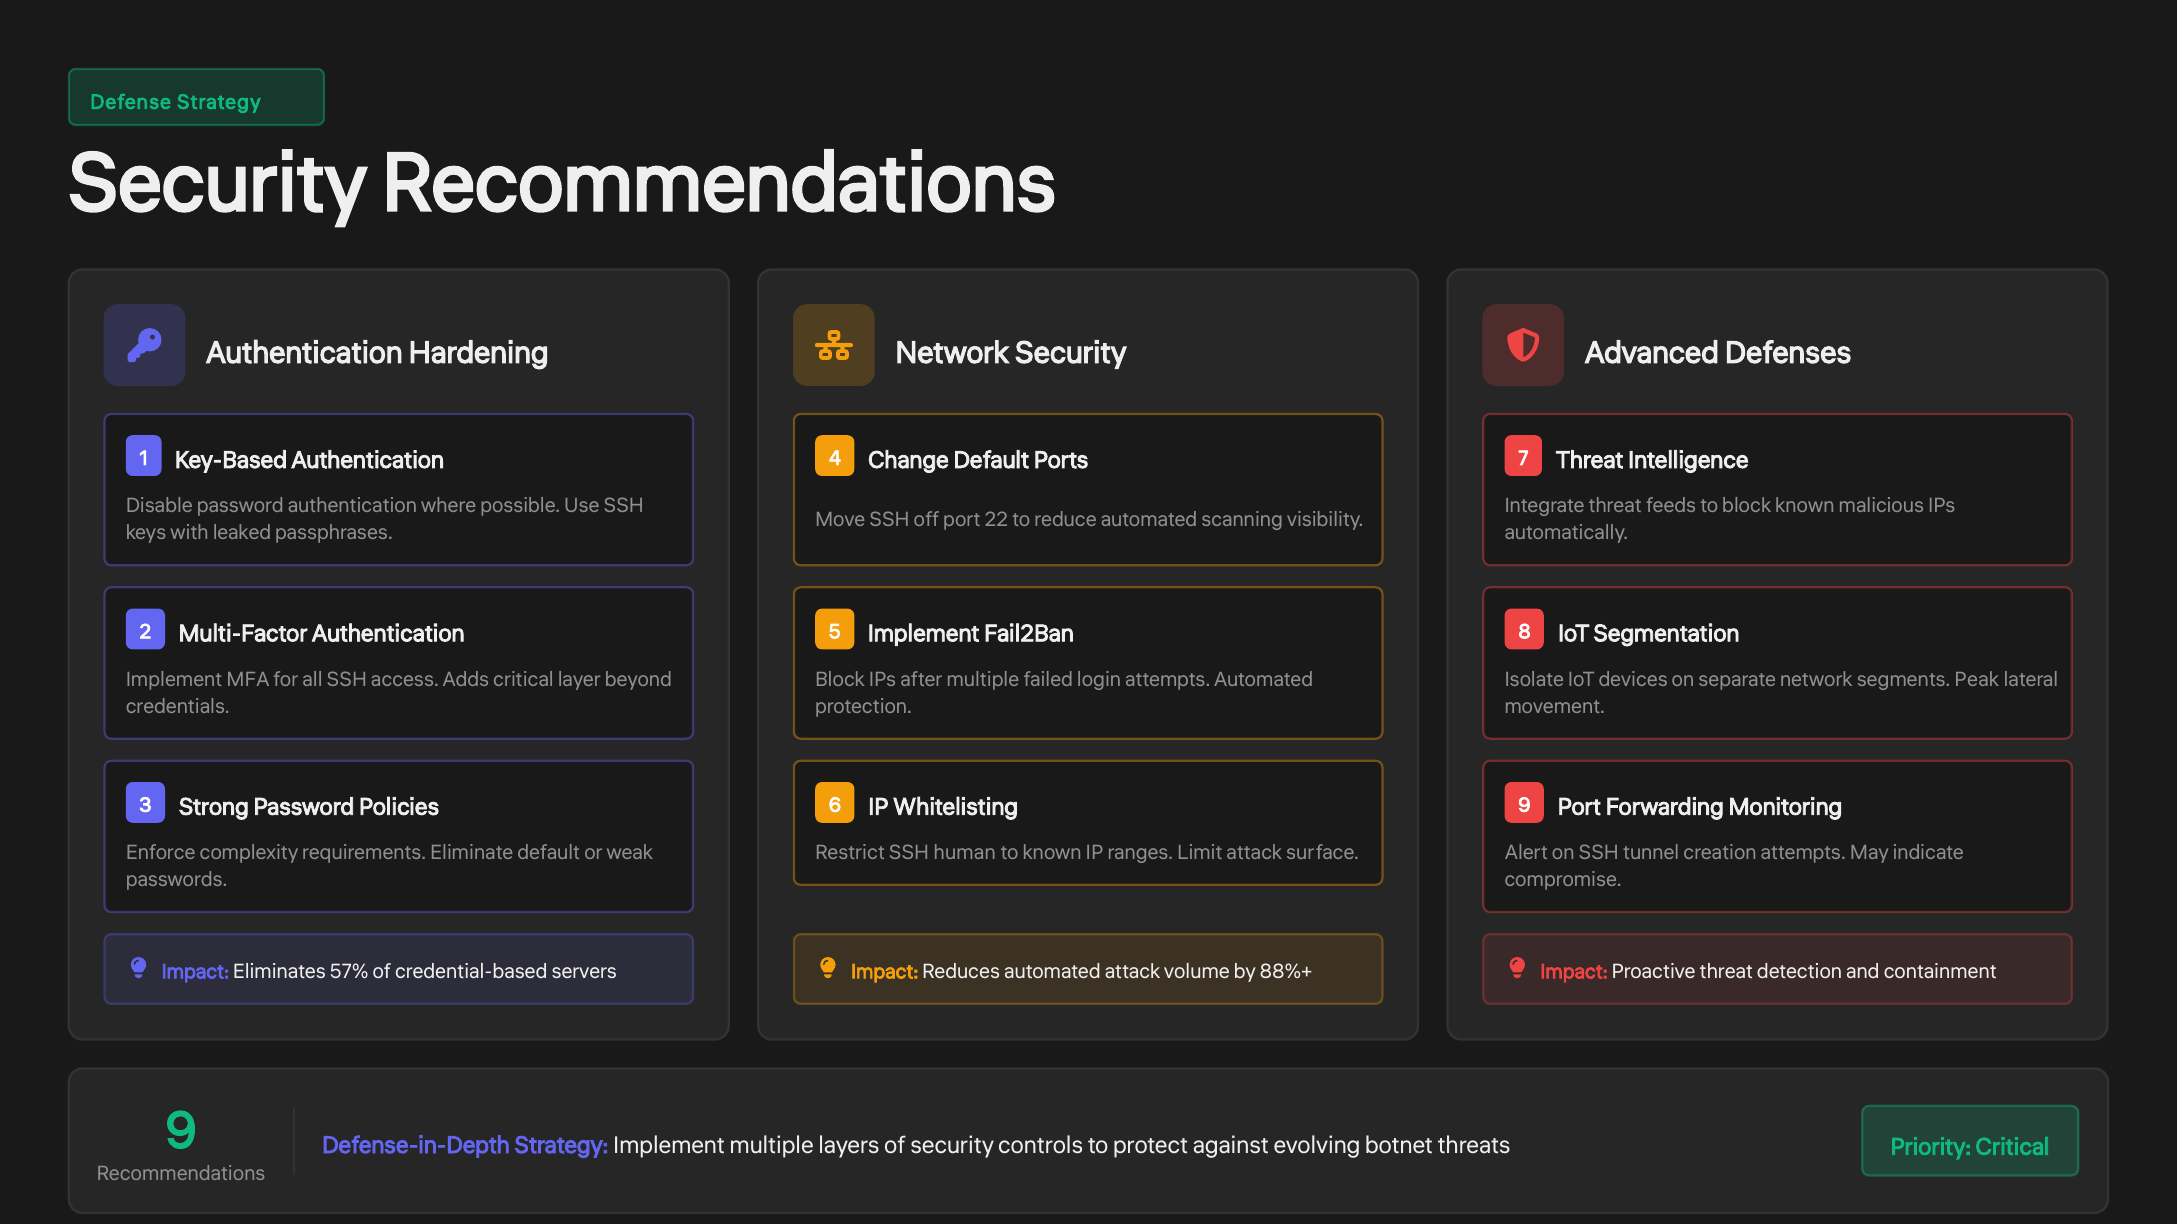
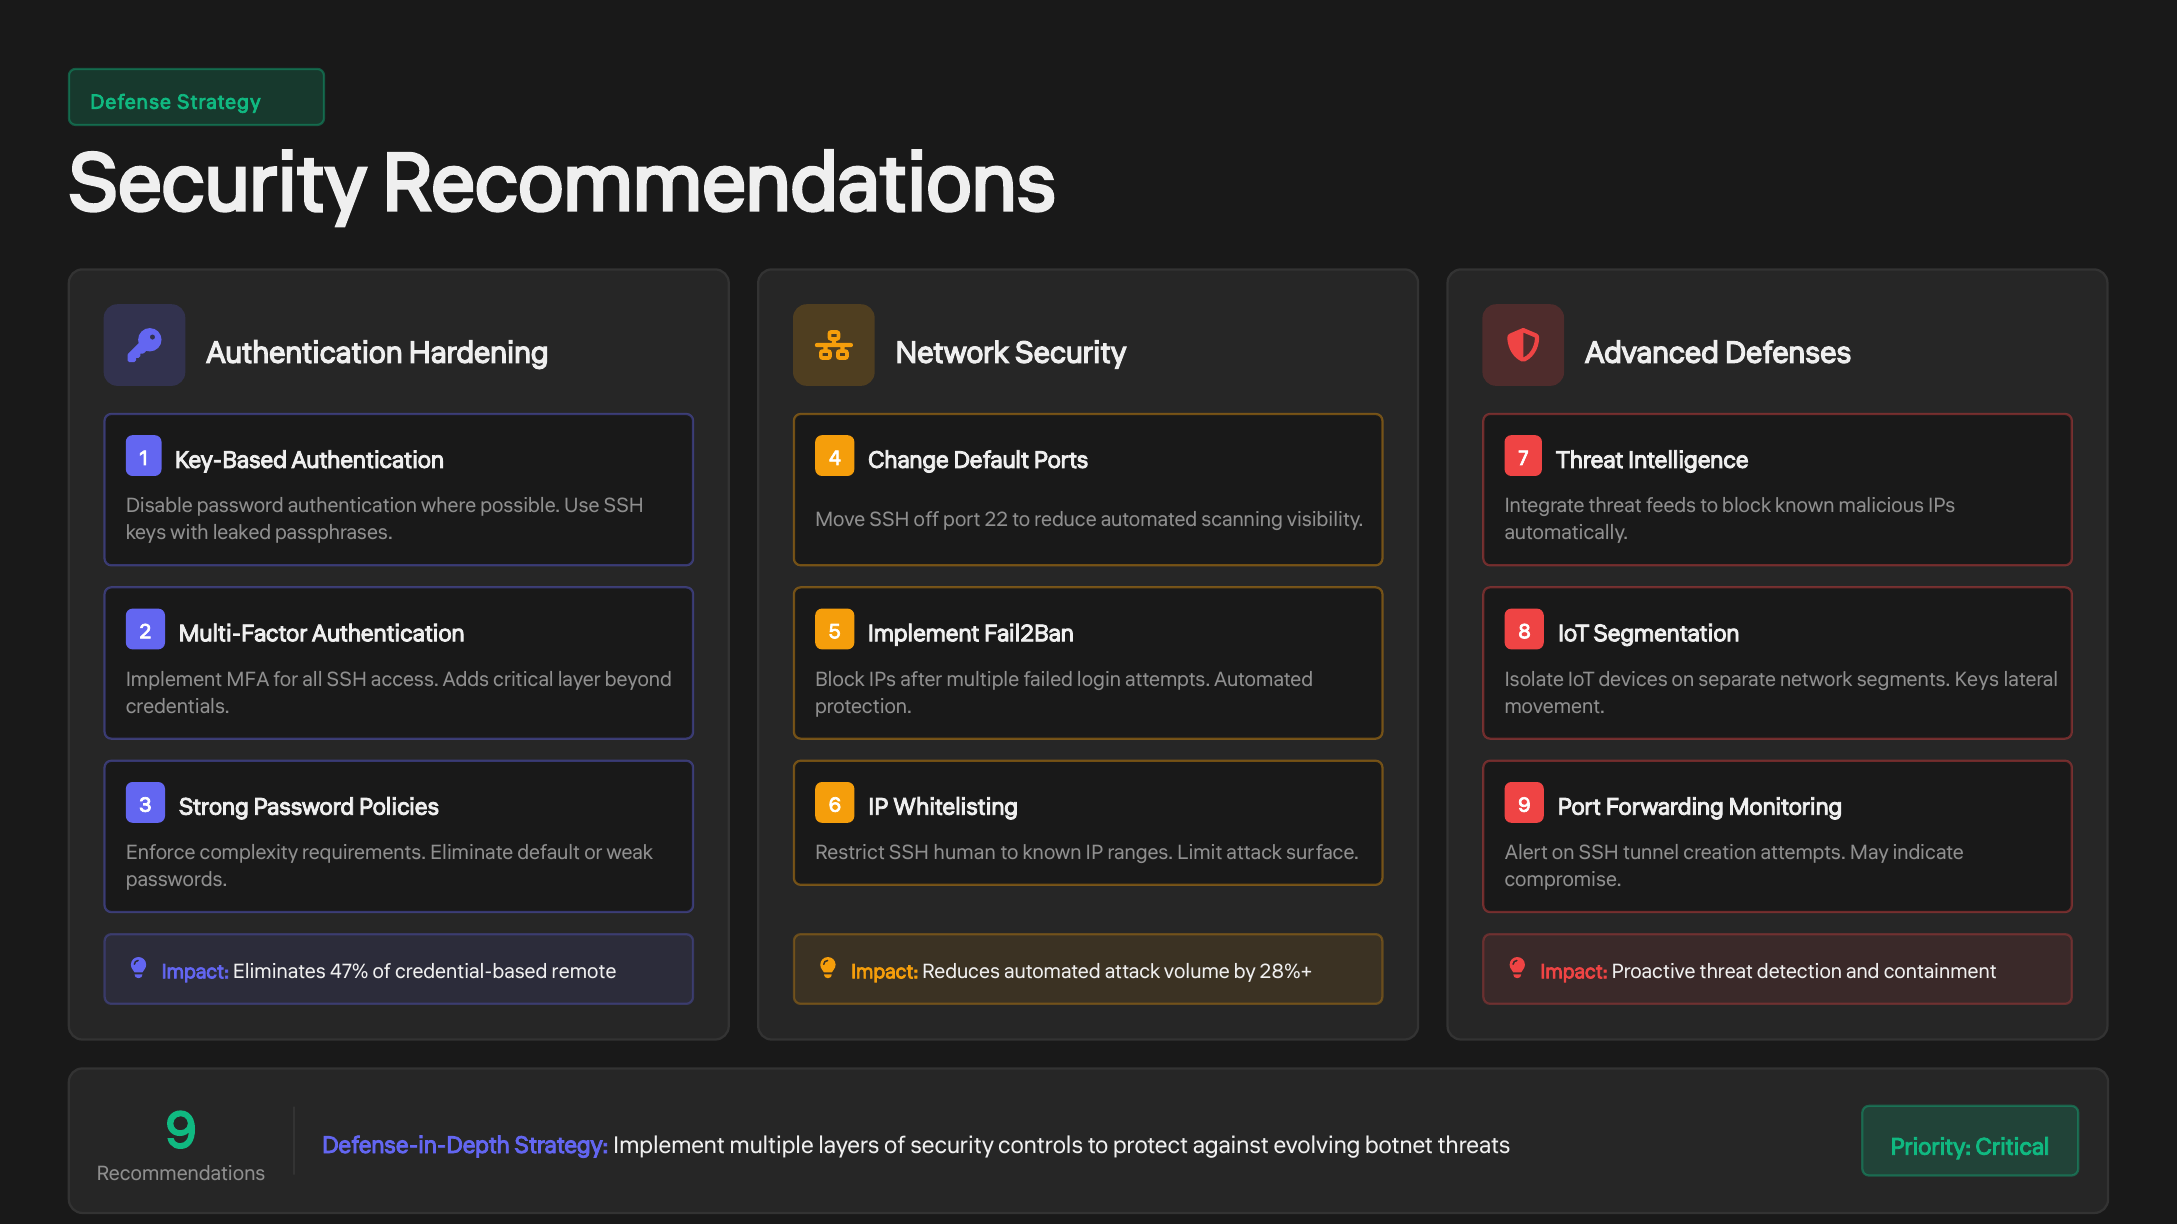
segments Peak: Peak -> Keys
57%: 57% -> 47%
servers: servers -> remote
88%+: 88%+ -> 28%+
